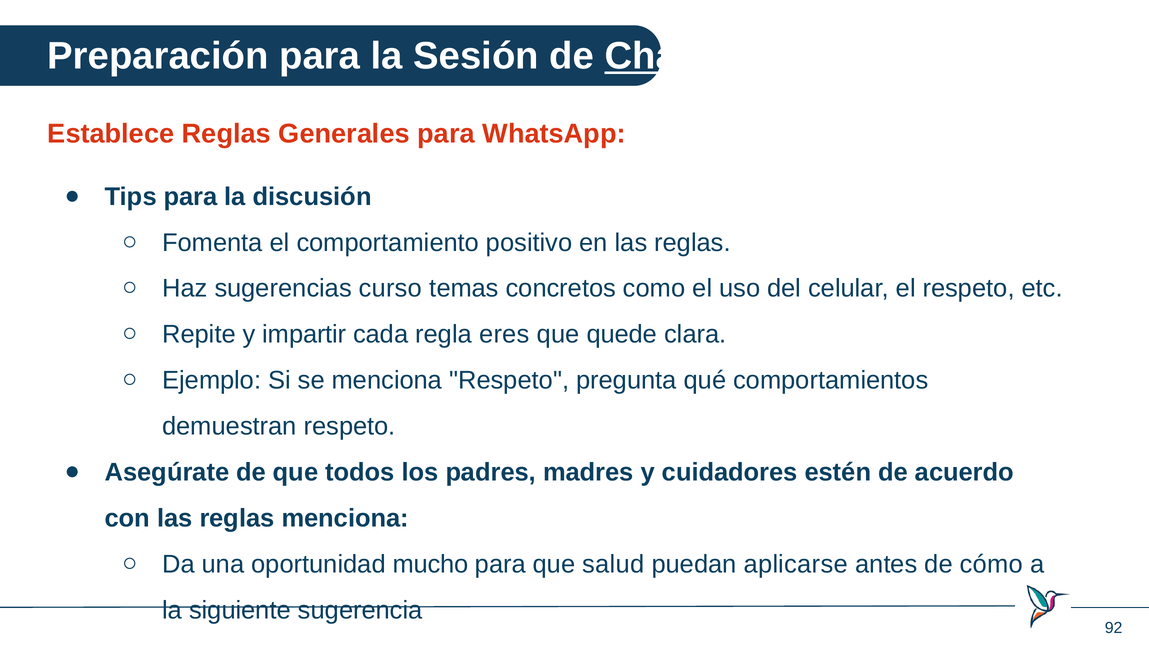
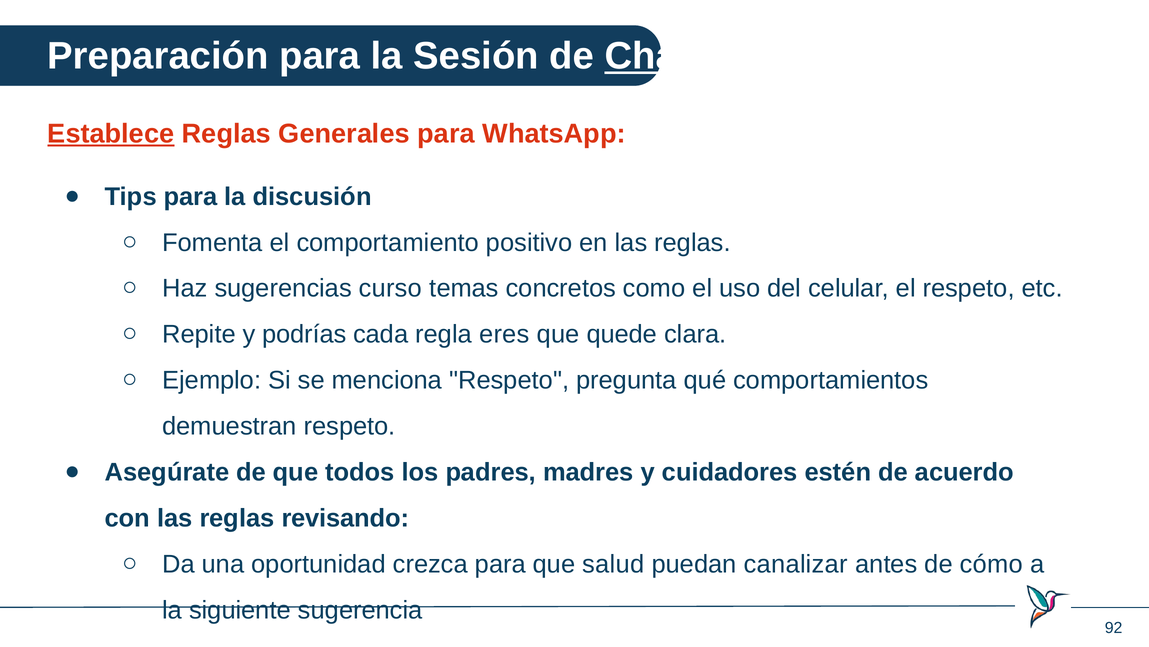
Establece underline: none -> present
impartir: impartir -> podrías
reglas menciona: menciona -> revisando
mucho: mucho -> crezca
aplicarse: aplicarse -> canalizar
